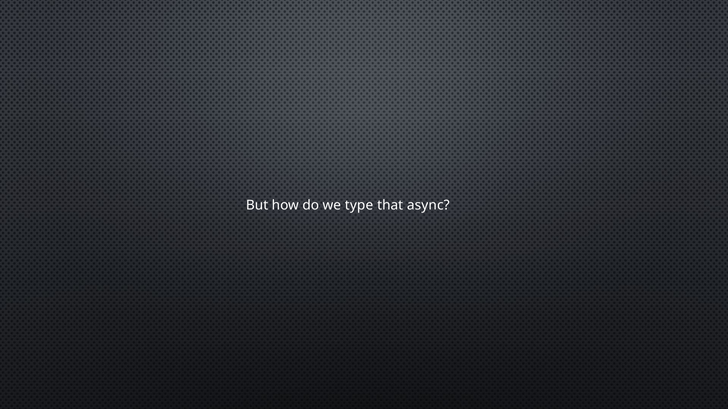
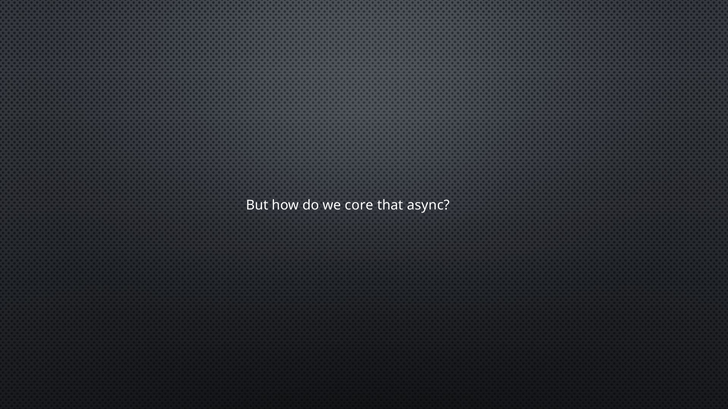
type: type -> core
